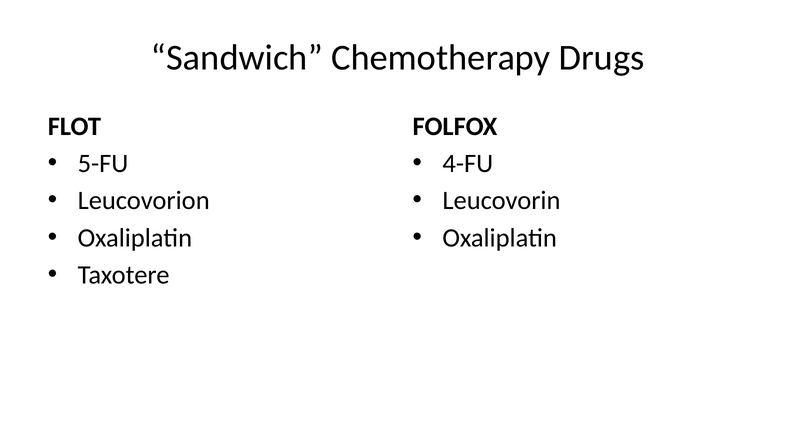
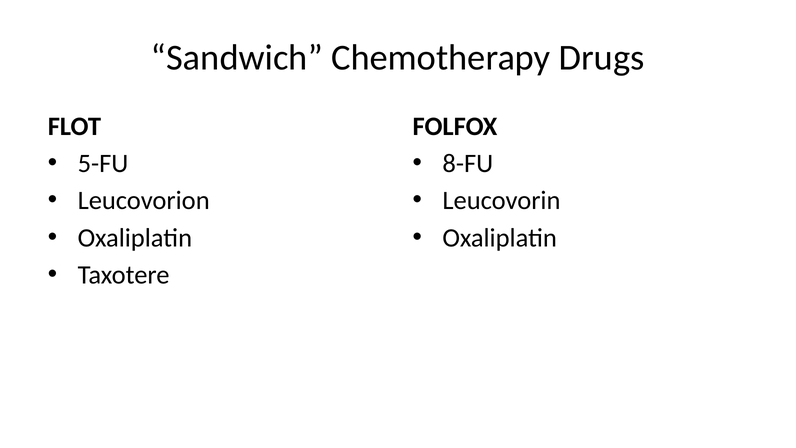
4-FU: 4-FU -> 8-FU
